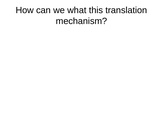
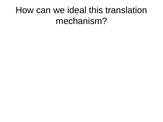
what: what -> ideal
